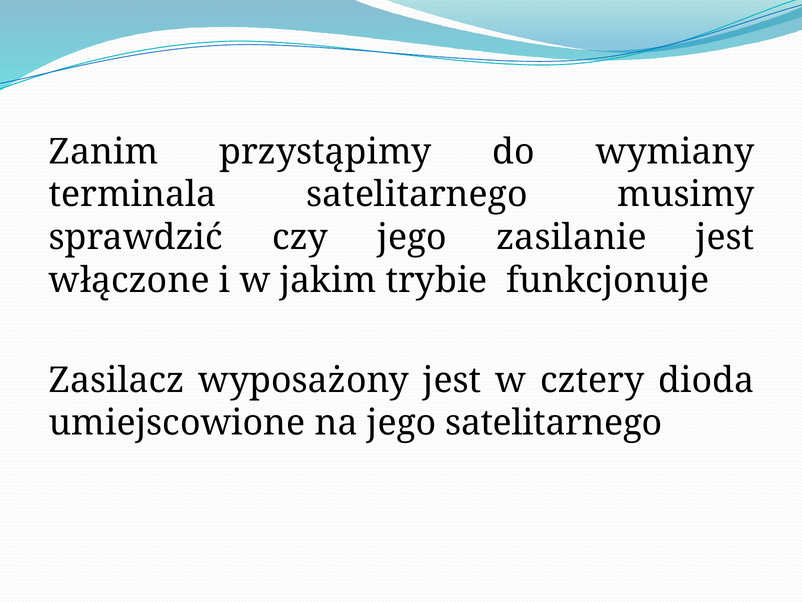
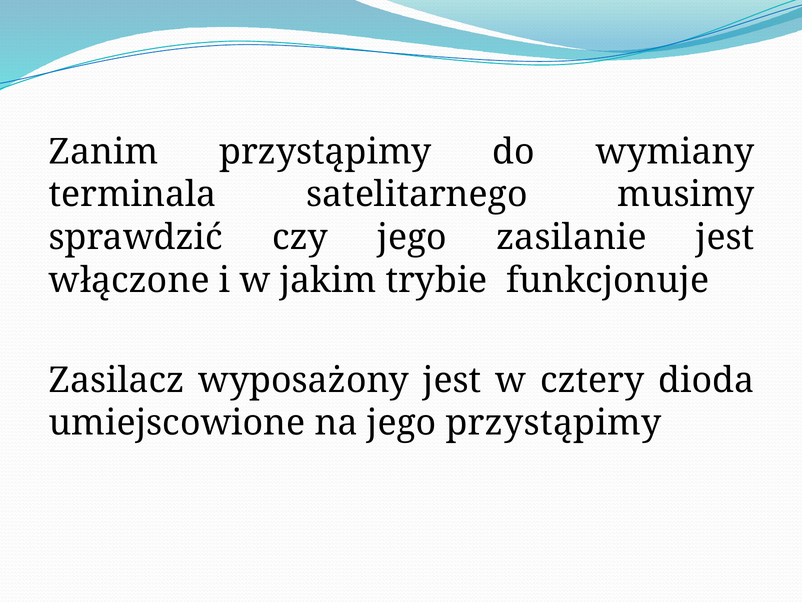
jego satelitarnego: satelitarnego -> przystąpimy
